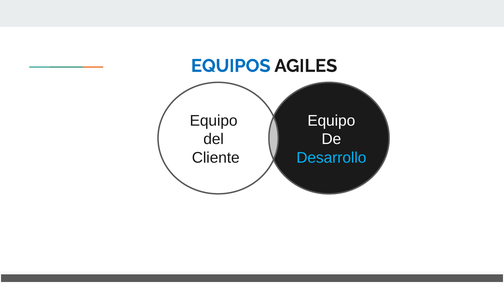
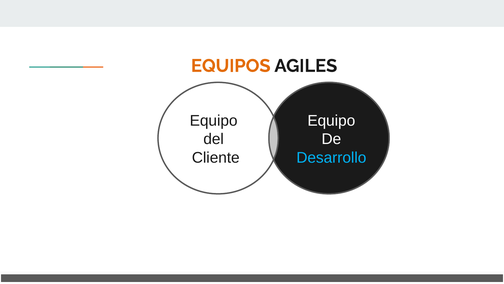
EQUIPOS colour: blue -> orange
